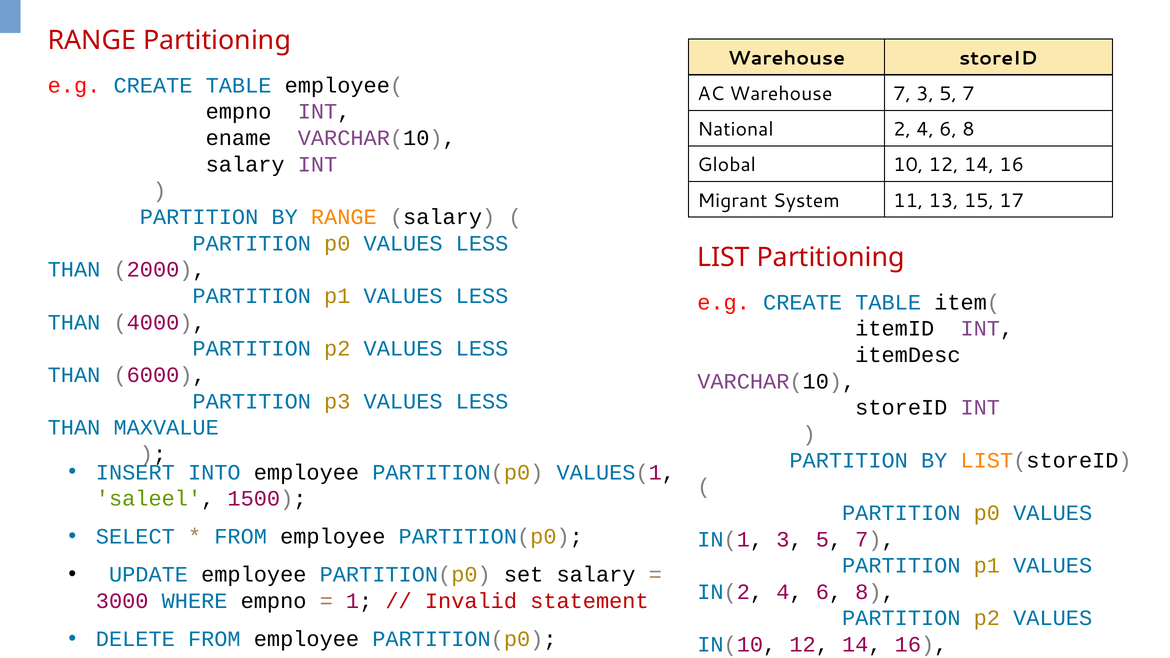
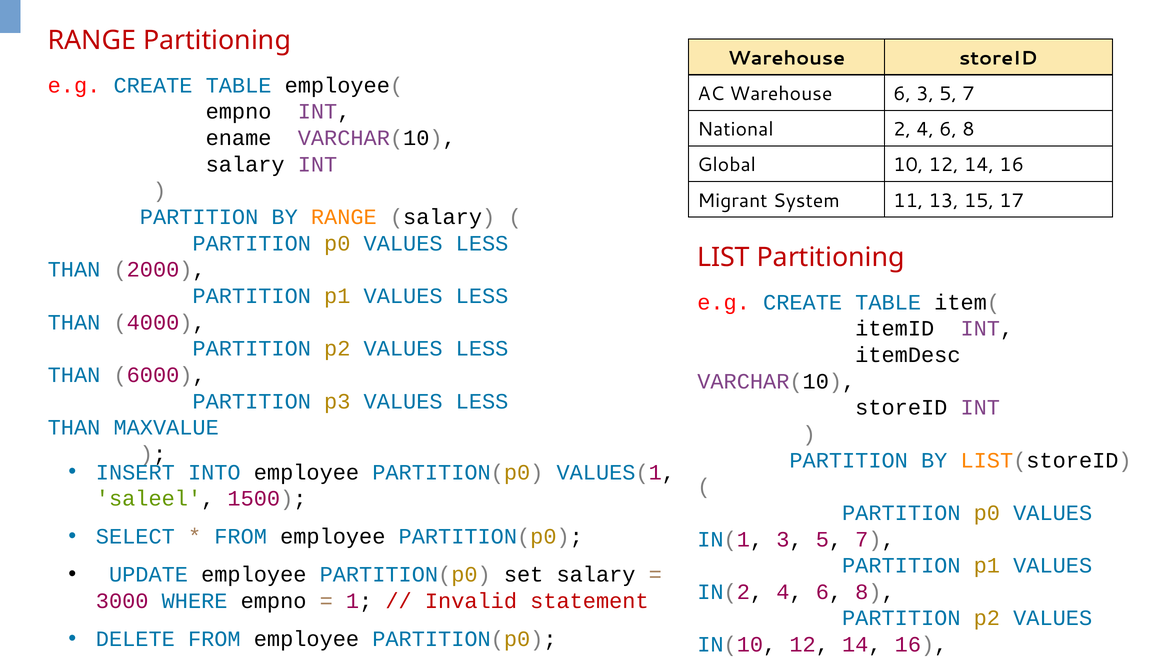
Warehouse 7: 7 -> 6
